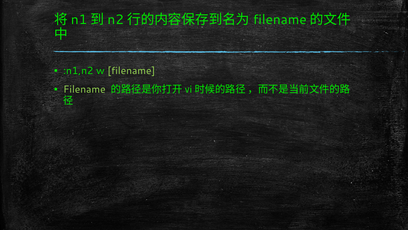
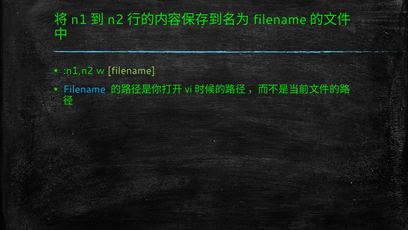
Filename at (84, 89) colour: light green -> light blue
